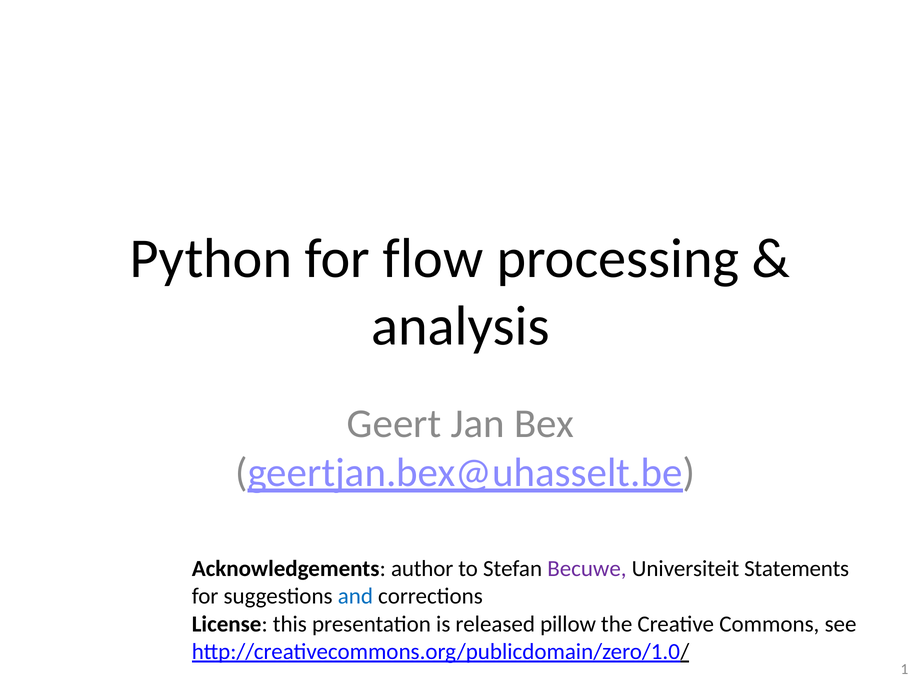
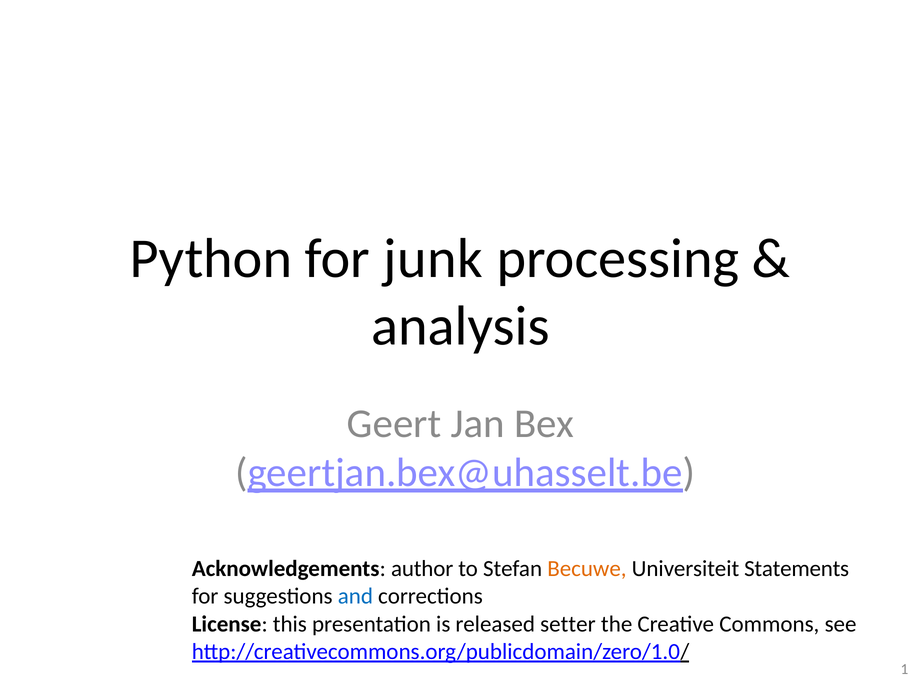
flow: flow -> junk
Becuwe colour: purple -> orange
pillow: pillow -> setter
